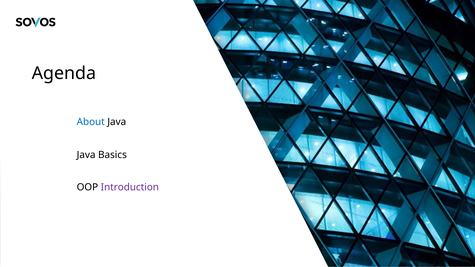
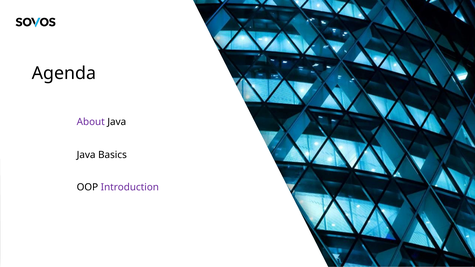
About colour: blue -> purple
